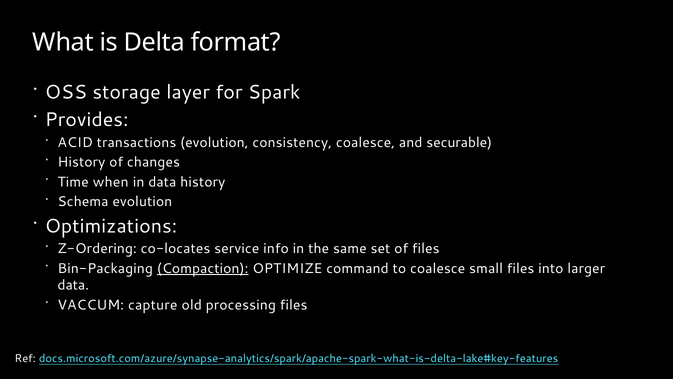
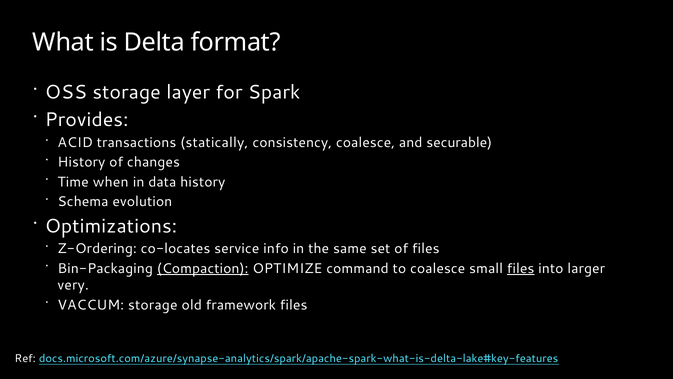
transactions evolution: evolution -> statically
files at (521, 268) underline: none -> present
data at (73, 285): data -> very
VACCUM capture: capture -> storage
processing: processing -> framework
